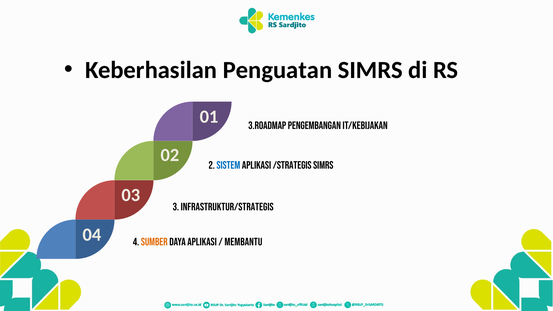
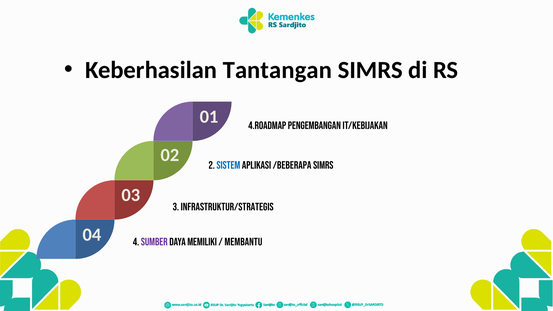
Penguatan: Penguatan -> Tantangan
3.Roadmap: 3.Roadmap -> 4.Roadmap
/Strategis: /Strategis -> /Beberapa
Sumber colour: orange -> purple
Daya Aplikasi: Aplikasi -> Memiliki
